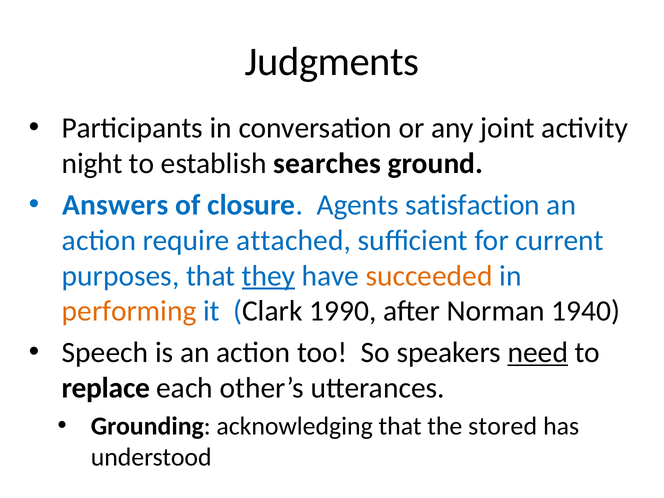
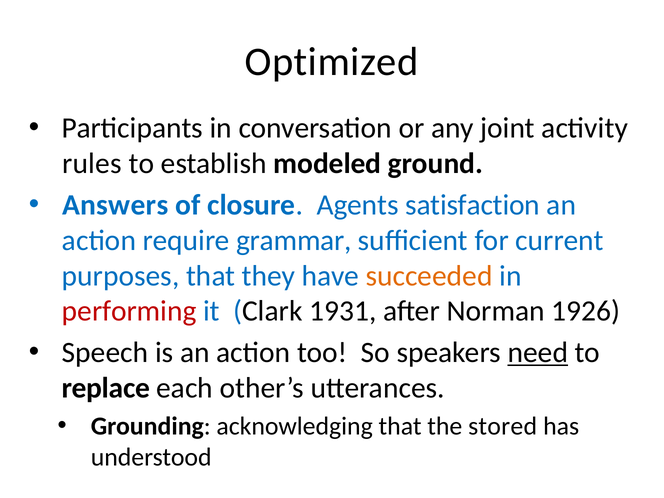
Judgments: Judgments -> Optimized
night: night -> rules
searches: searches -> modeled
attached: attached -> grammar
they underline: present -> none
performing colour: orange -> red
1990: 1990 -> 1931
1940: 1940 -> 1926
